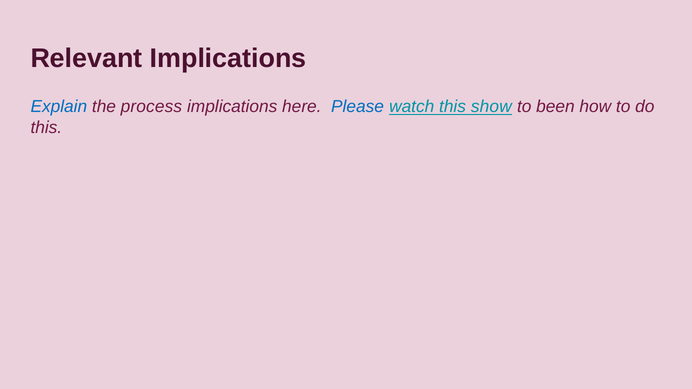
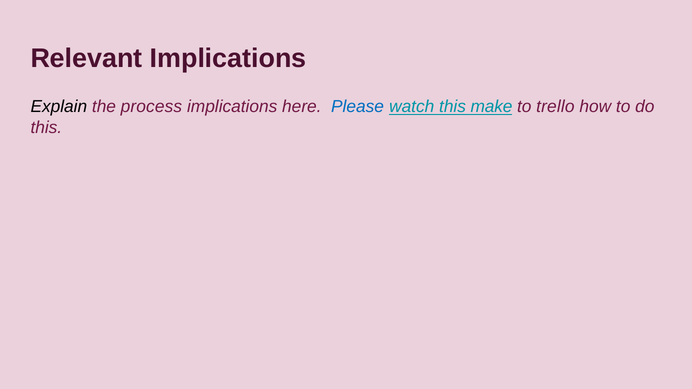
Explain colour: blue -> black
show: show -> make
been: been -> trello
